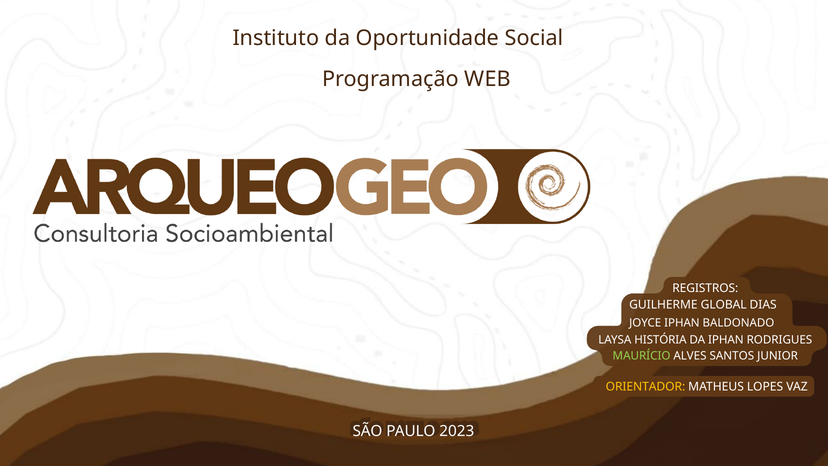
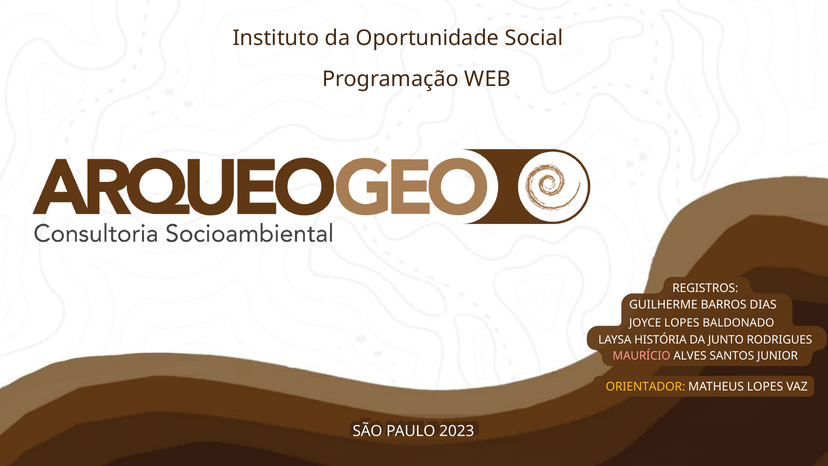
GLOBAL: GLOBAL -> BARROS
JOYCE IPHAN: IPHAN -> LOPES
DA IPHAN: IPHAN -> JUNTO
MAURÍCIO colour: light green -> pink
